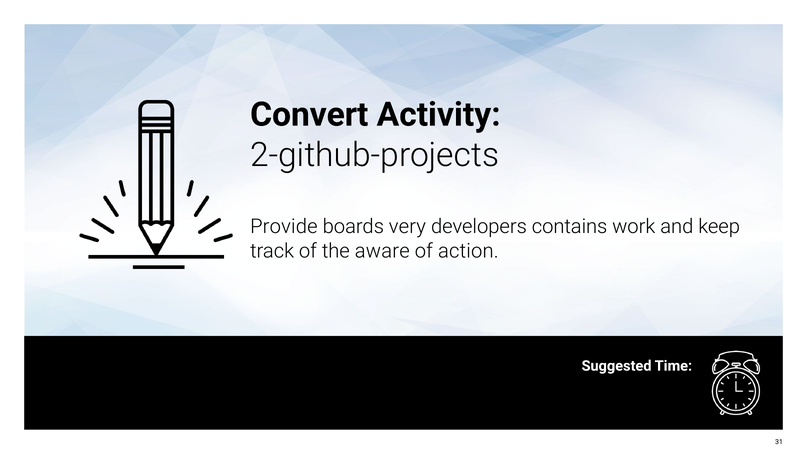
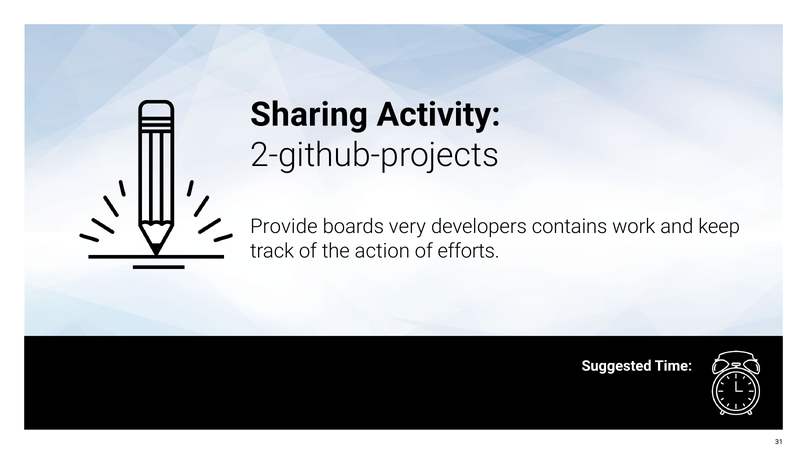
Convert: Convert -> Sharing
aware: aware -> action
action: action -> efforts
